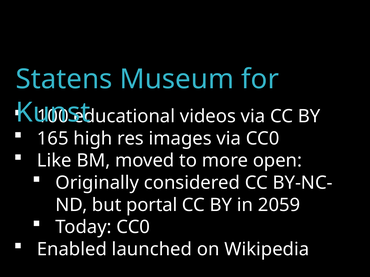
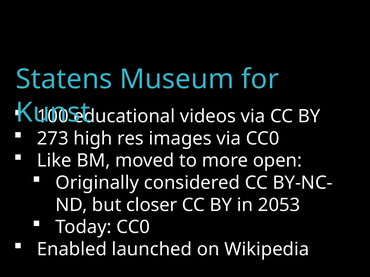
165: 165 -> 273
portal: portal -> closer
2059: 2059 -> 2053
